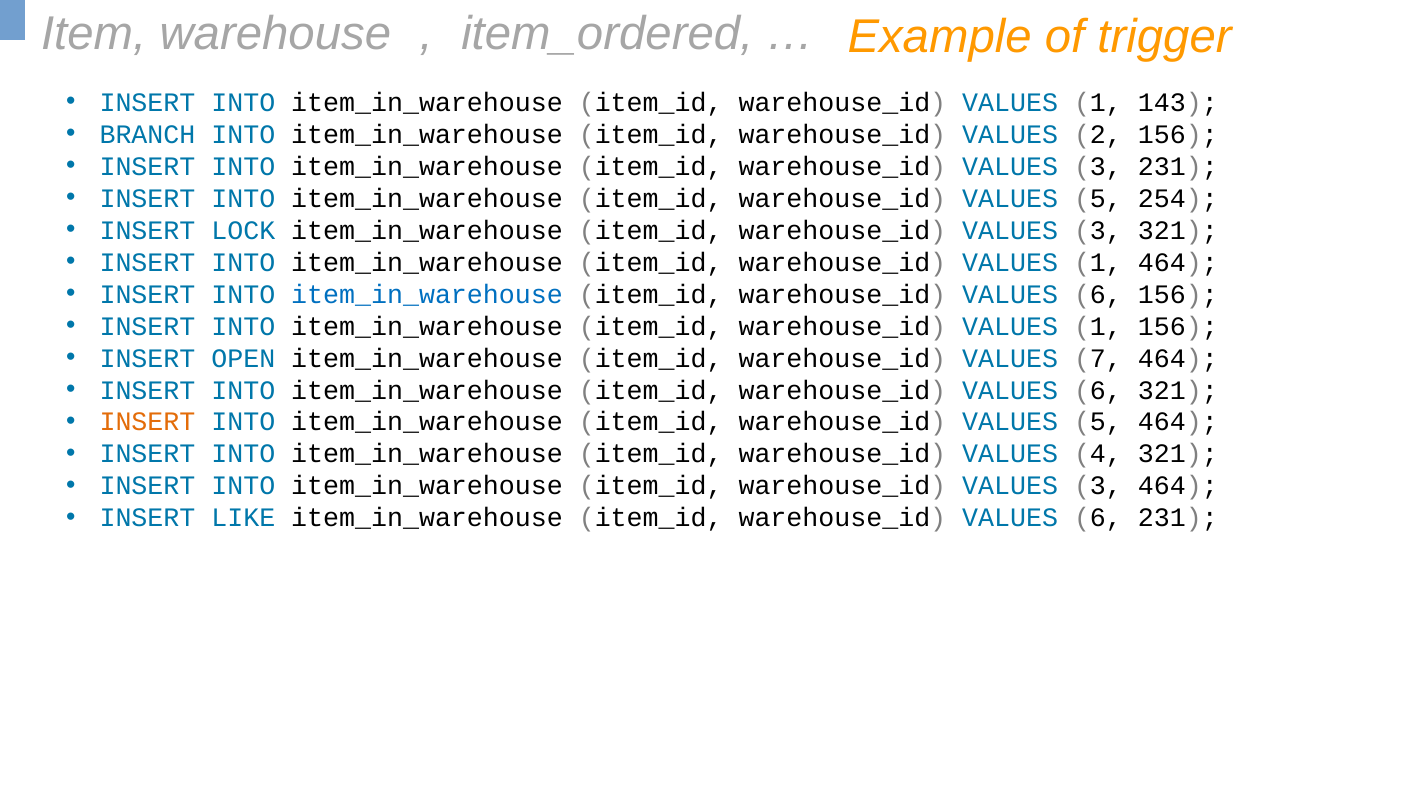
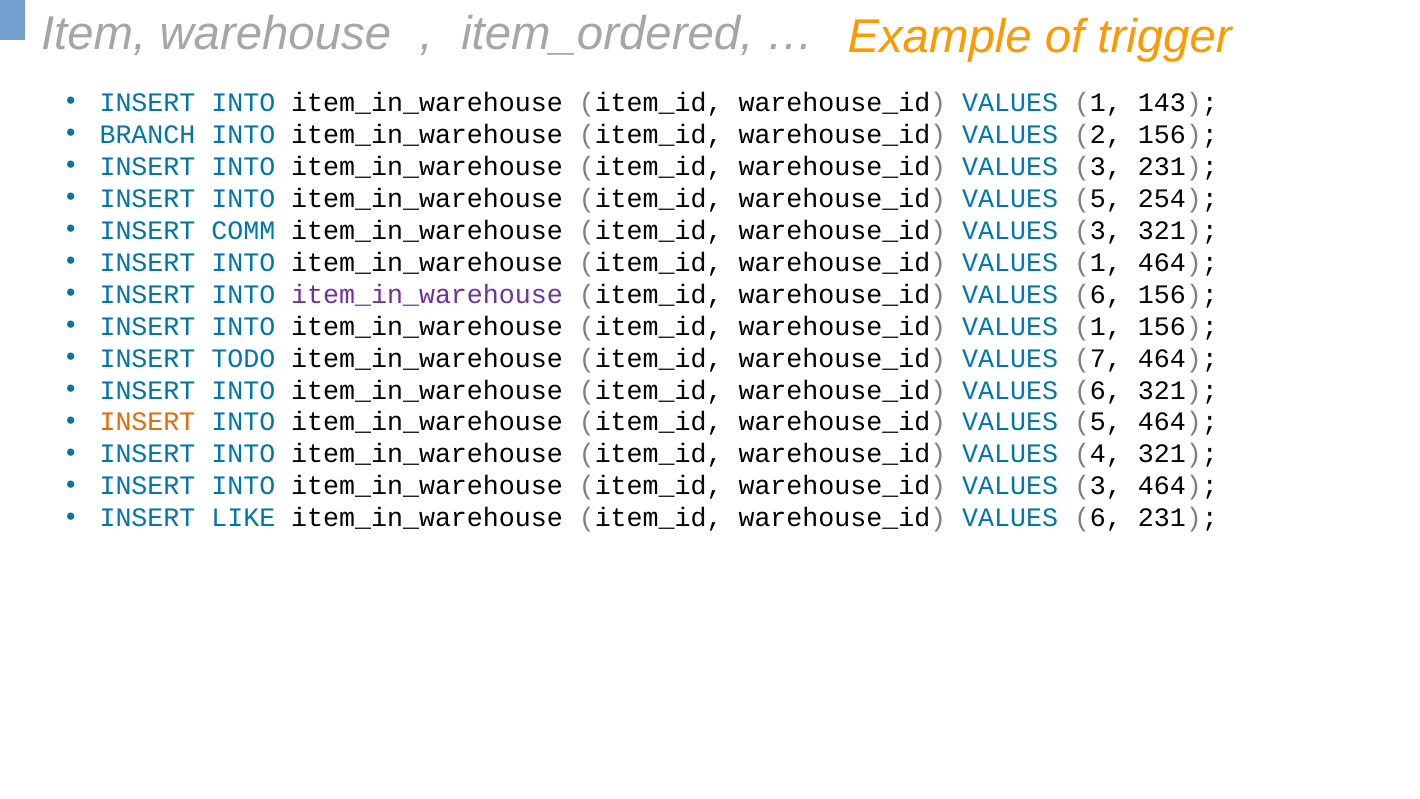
LOCK: LOCK -> COMM
item_in_warehouse at (427, 294) colour: blue -> purple
OPEN: OPEN -> TODO
